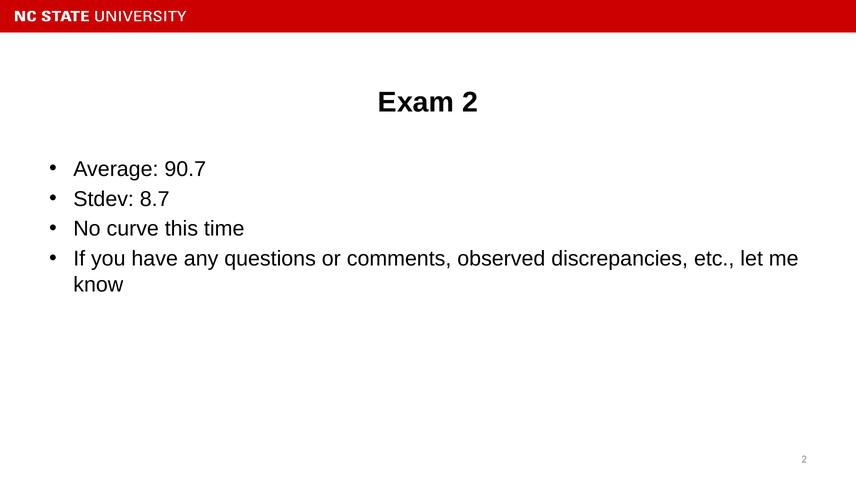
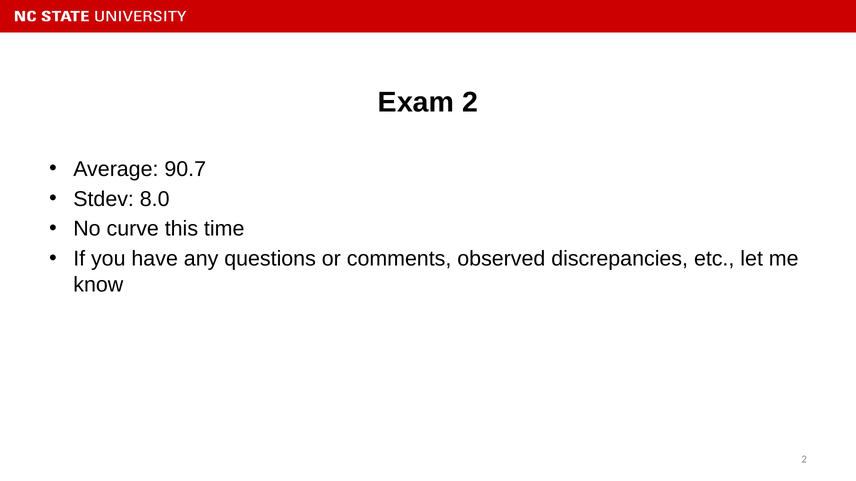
8.7: 8.7 -> 8.0
